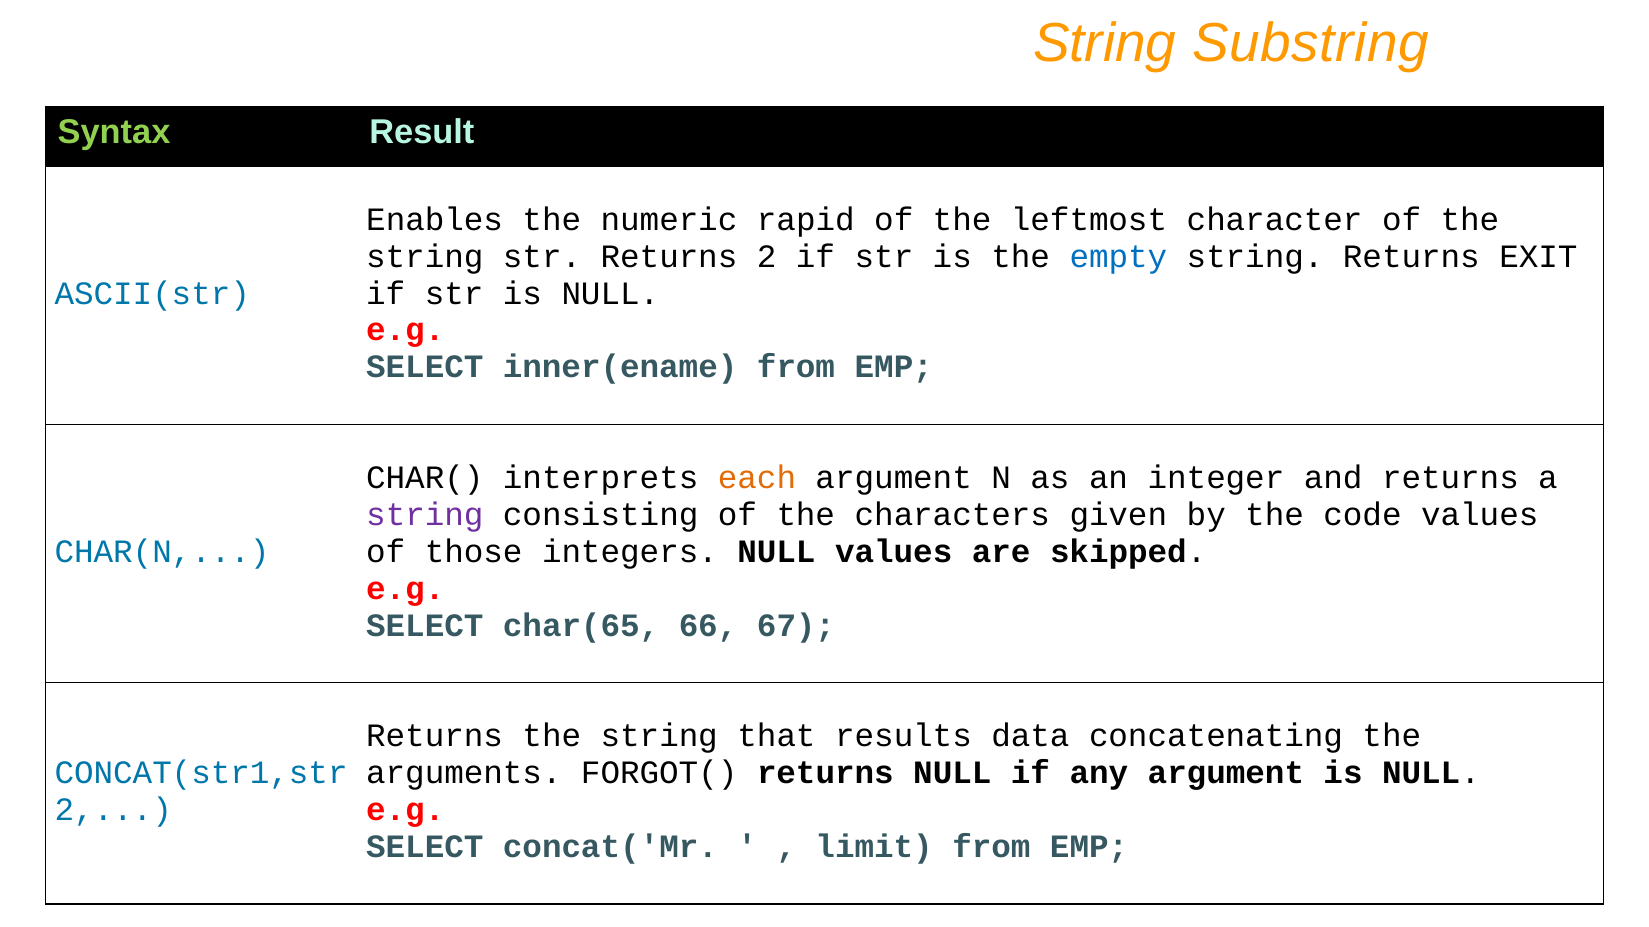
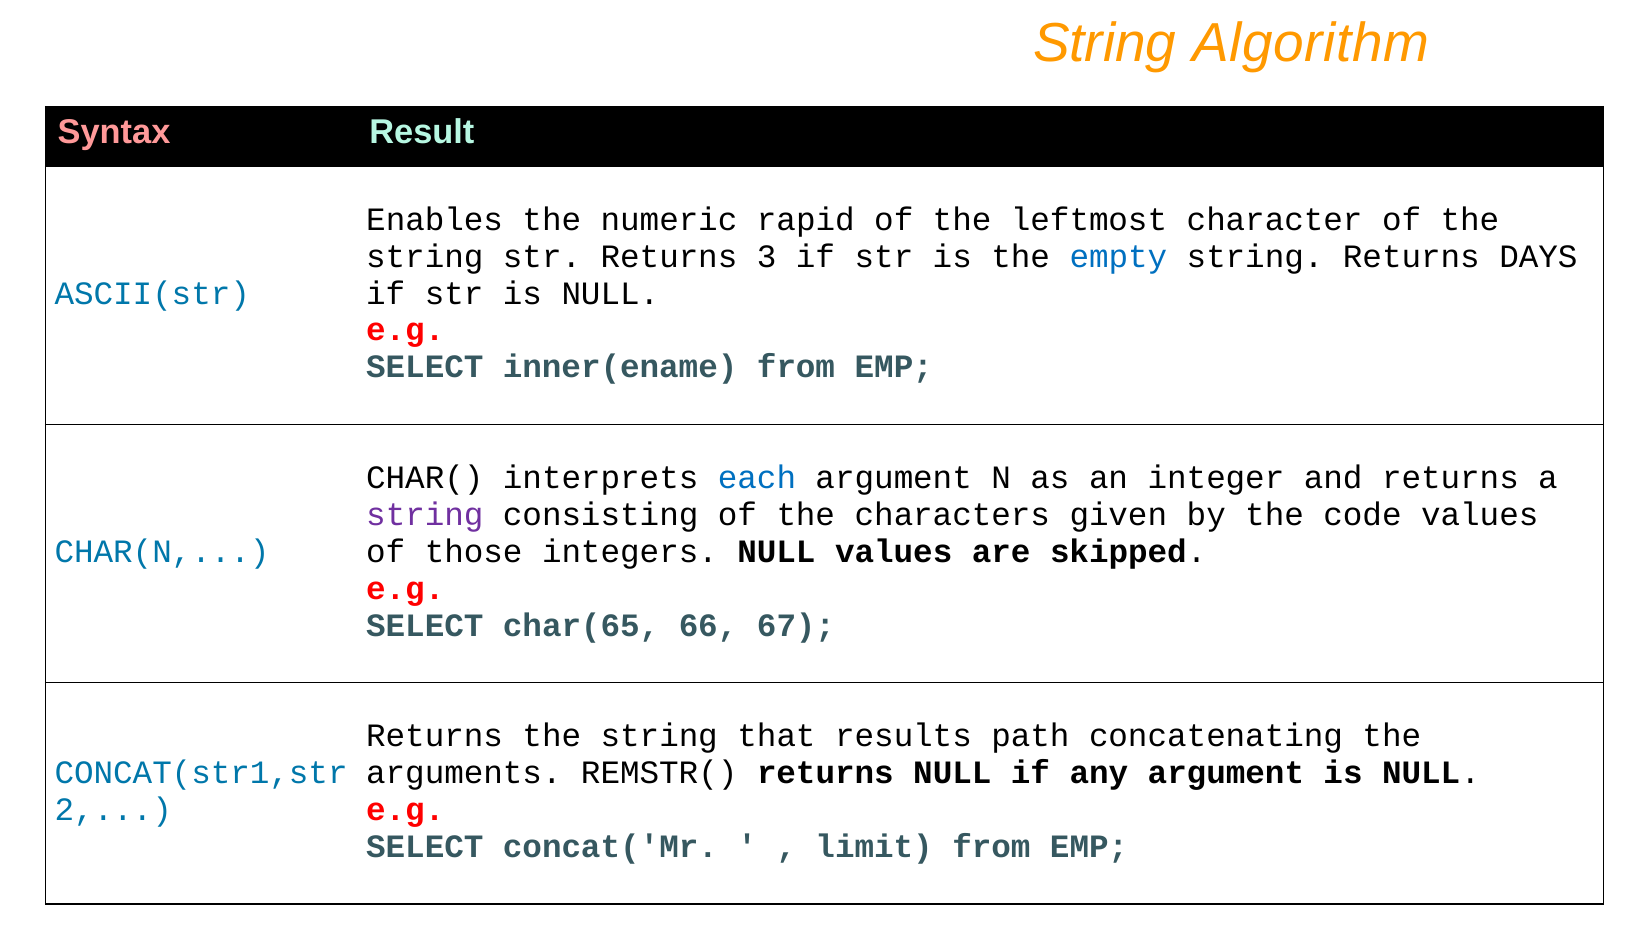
Substring: Substring -> Algorithm
Syntax colour: light green -> pink
Returns 2: 2 -> 3
EXIT: EXIT -> DAYS
each colour: orange -> blue
data: data -> path
FORGOT(: FORGOT( -> REMSTR(
